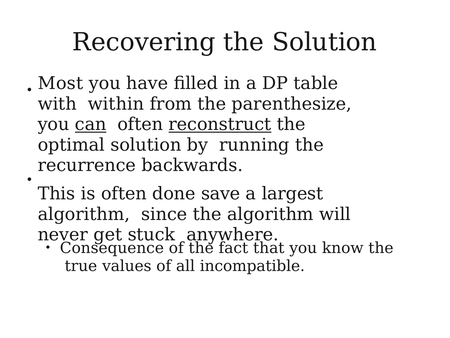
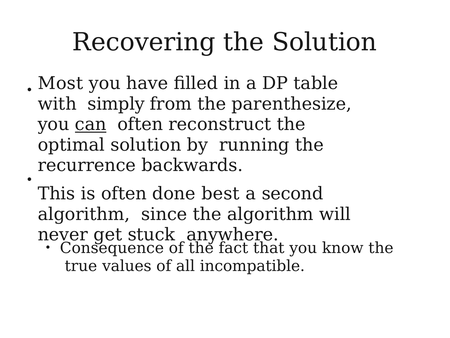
within: within -> simply
reconstruct underline: present -> none
save: save -> best
largest: largest -> second
